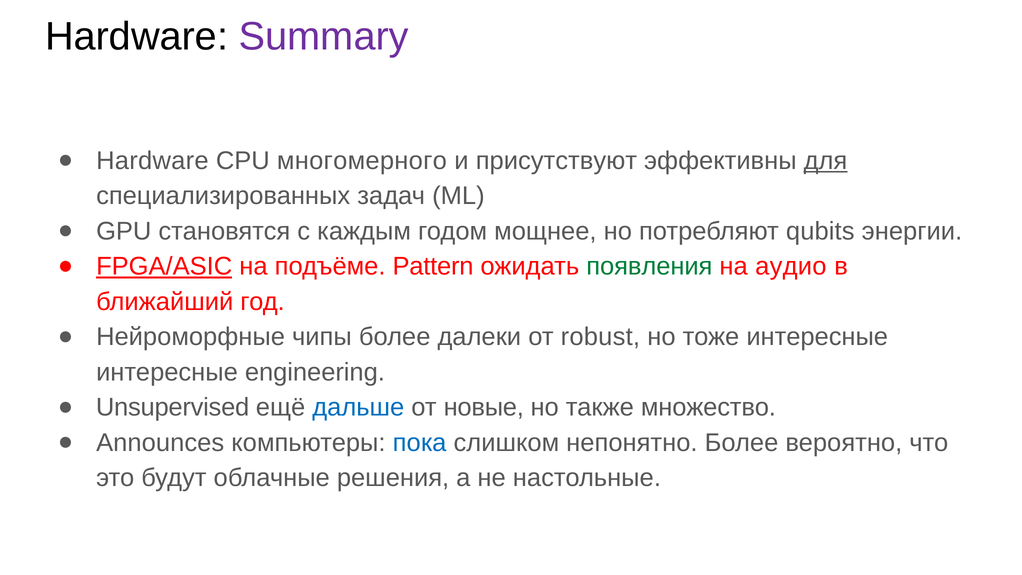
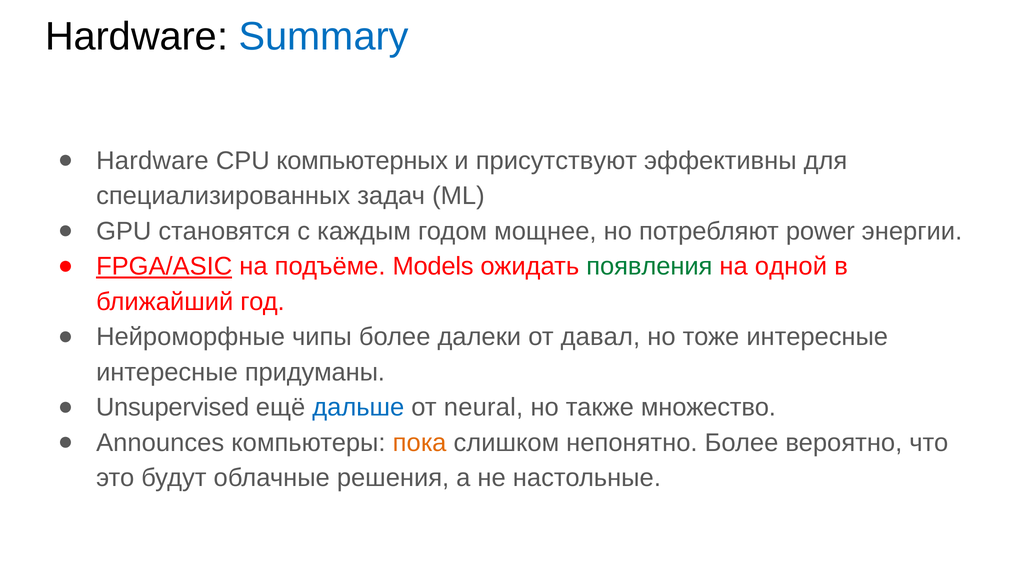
Summary colour: purple -> blue
многомерного: многомерного -> компьютерных
для underline: present -> none
qubits: qubits -> power
Pattern: Pattern -> Models
аудио: аудио -> одной
robust: robust -> давал
engineering: engineering -> придуманы
новые: новые -> neural
пока colour: blue -> orange
